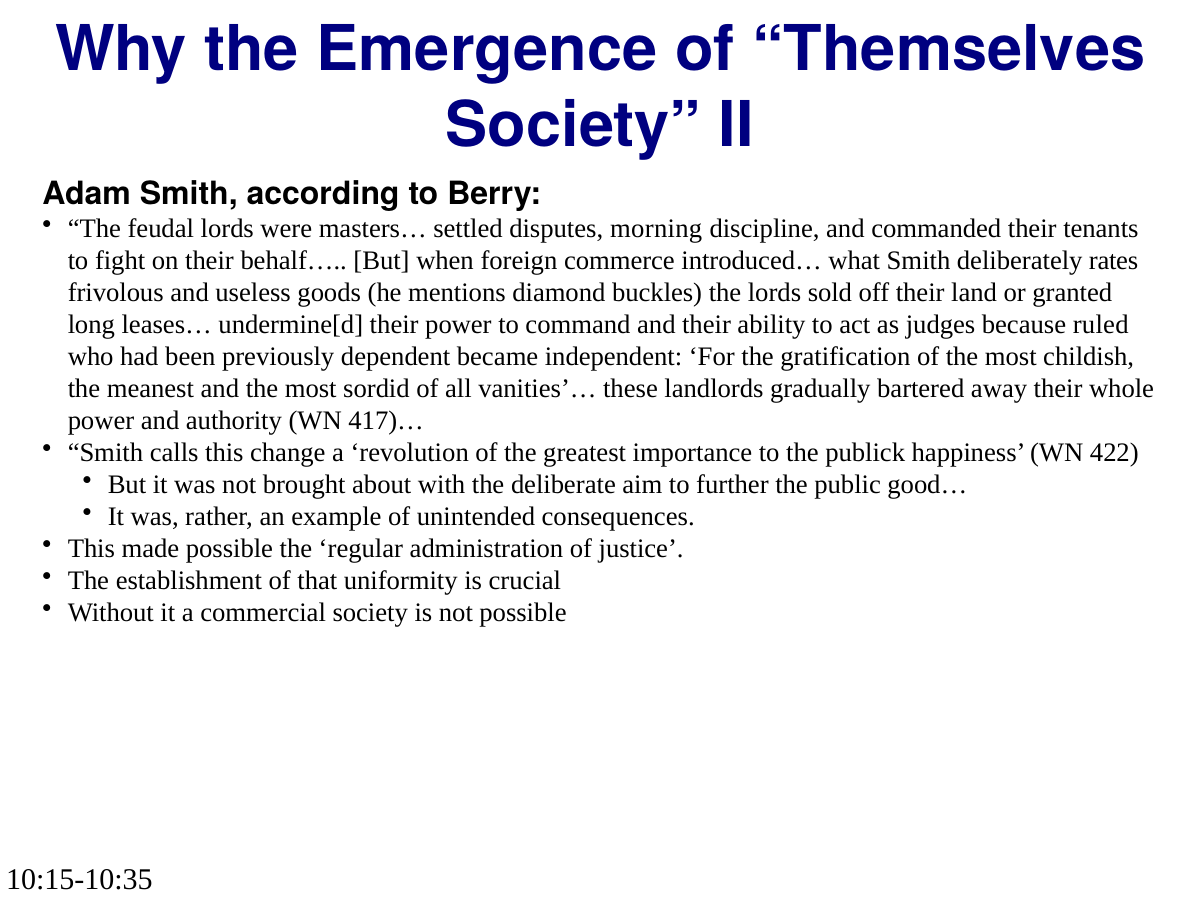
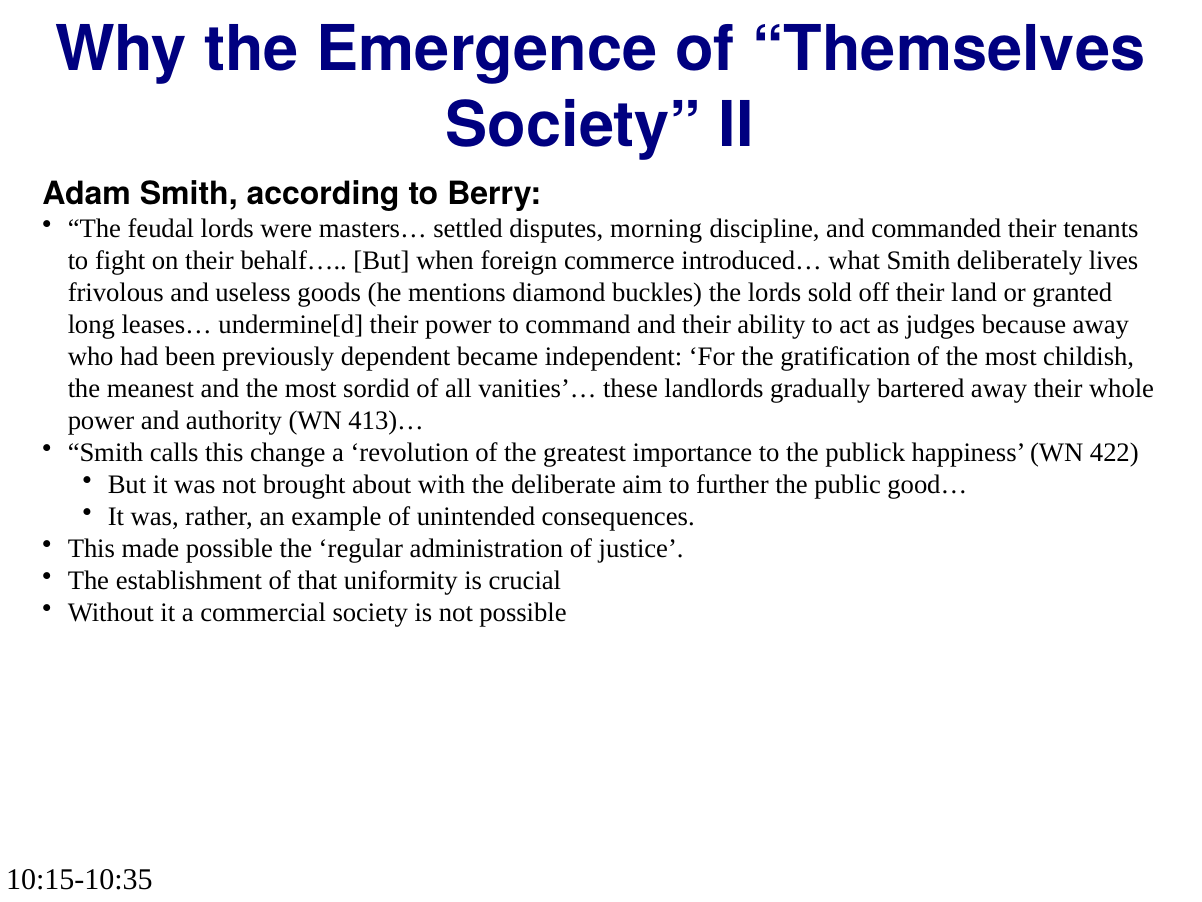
rates: rates -> lives
because ruled: ruled -> away
417)…: 417)… -> 413)…
